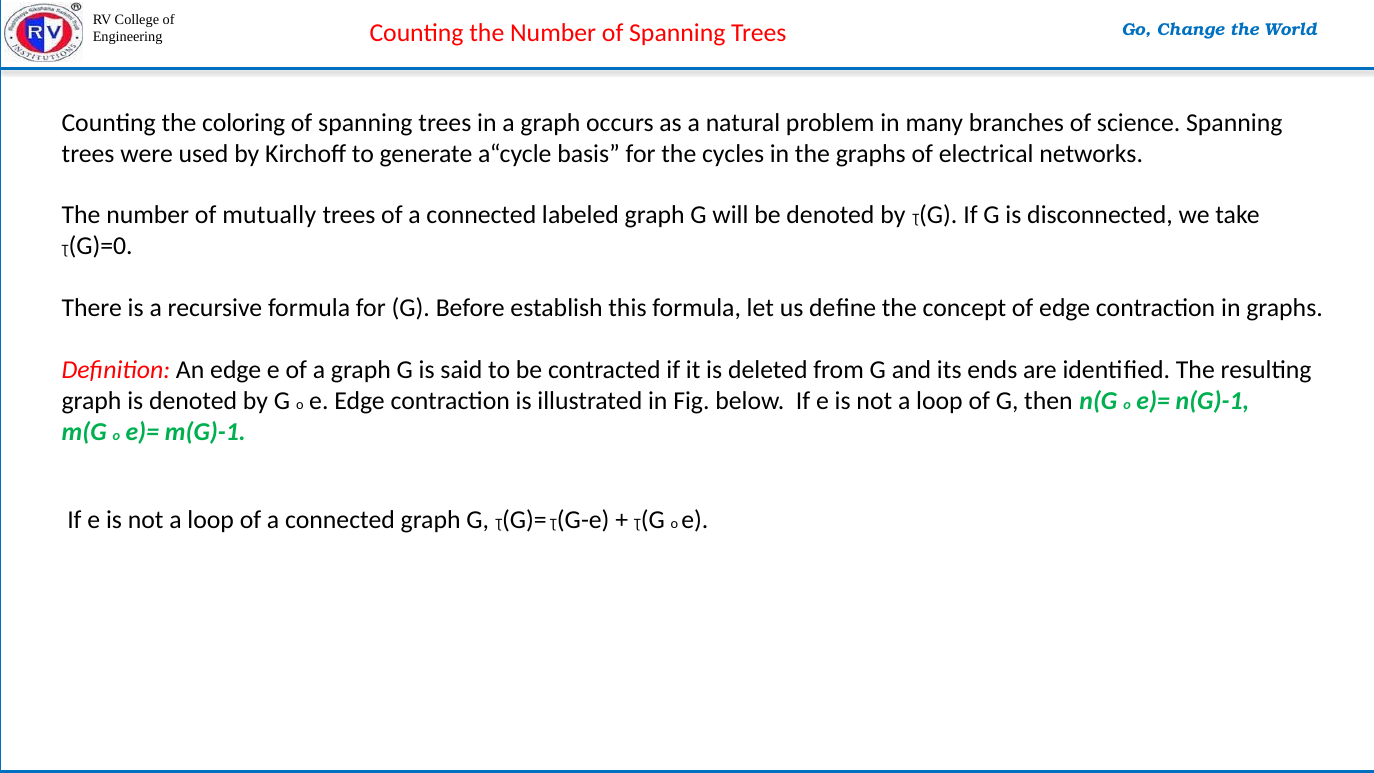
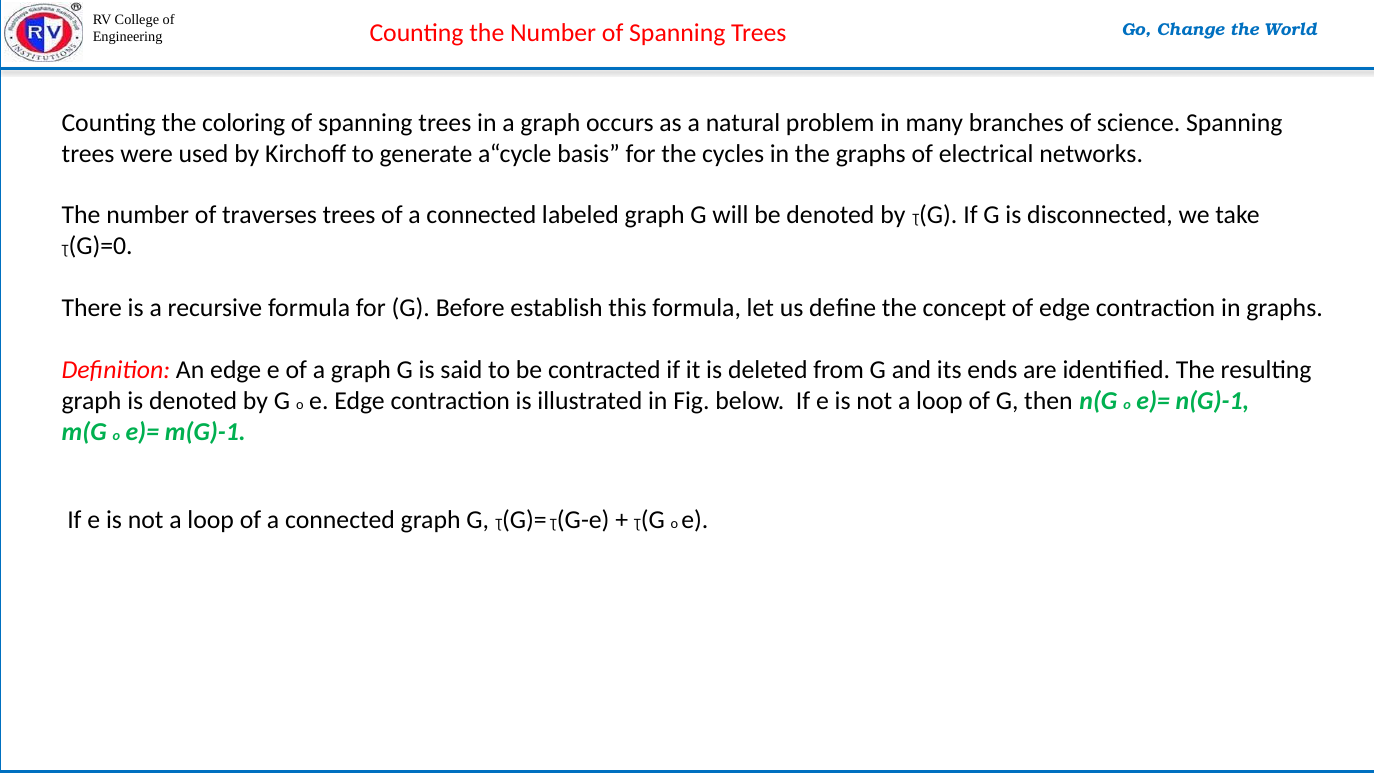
mutually: mutually -> traverses
